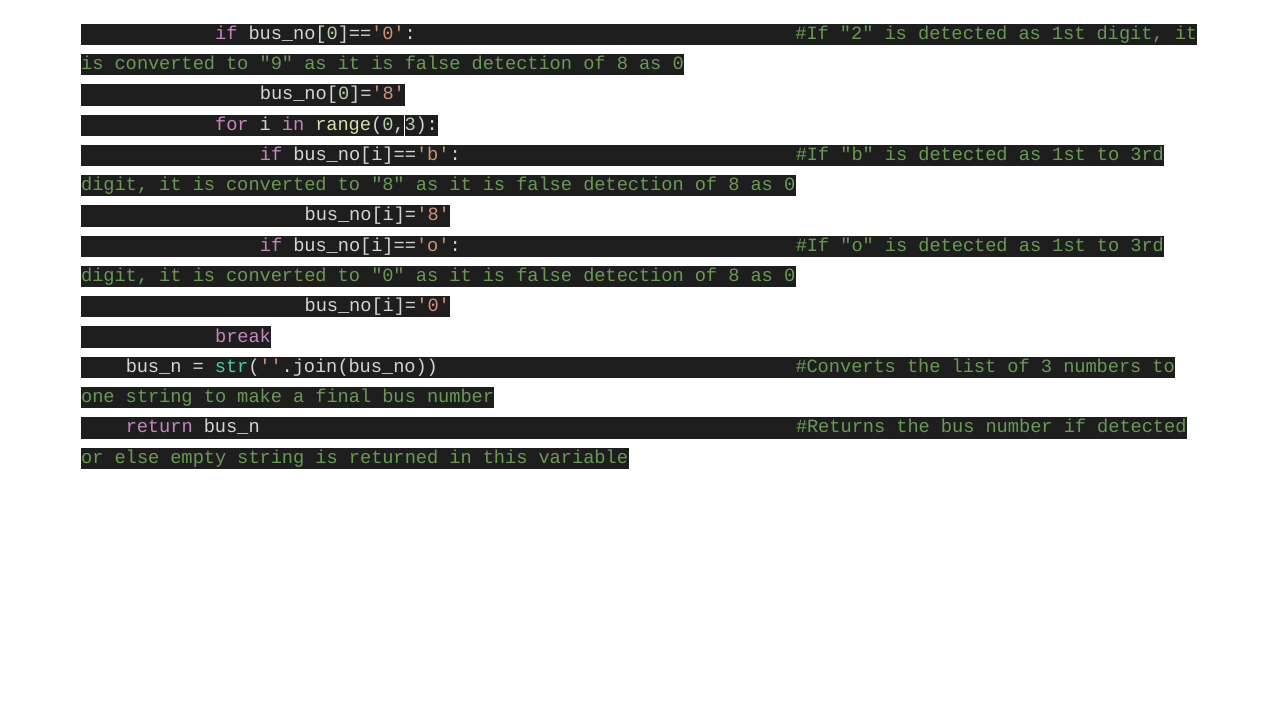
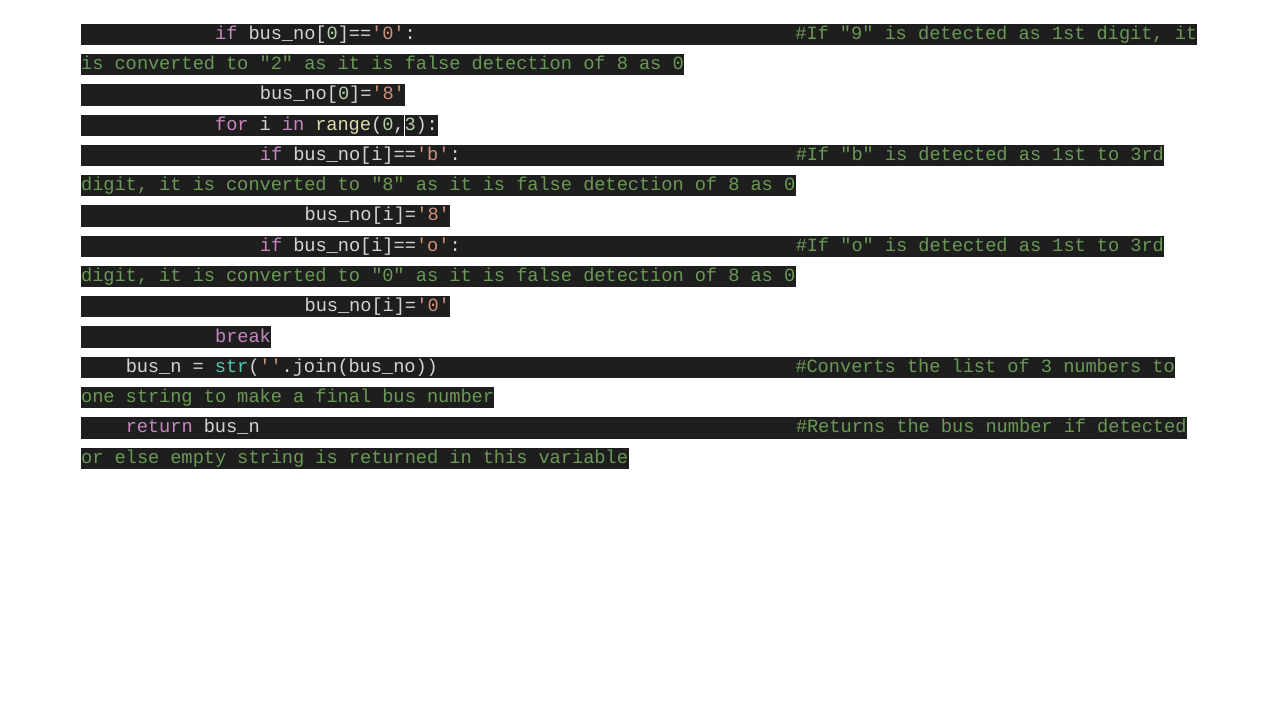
2: 2 -> 9
9: 9 -> 2
